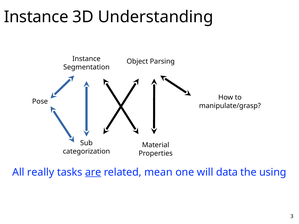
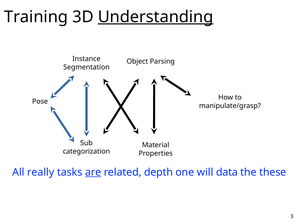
Instance at (36, 17): Instance -> Training
Understanding underline: none -> present
mean: mean -> depth
using: using -> these
